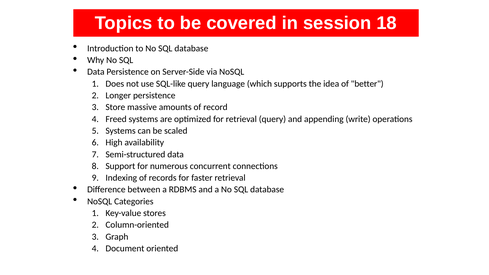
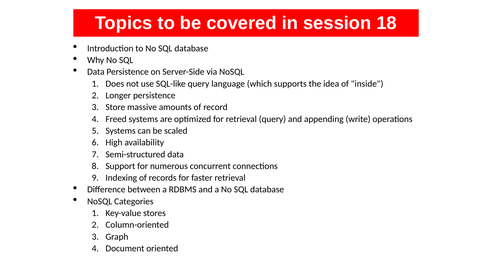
better: better -> inside
